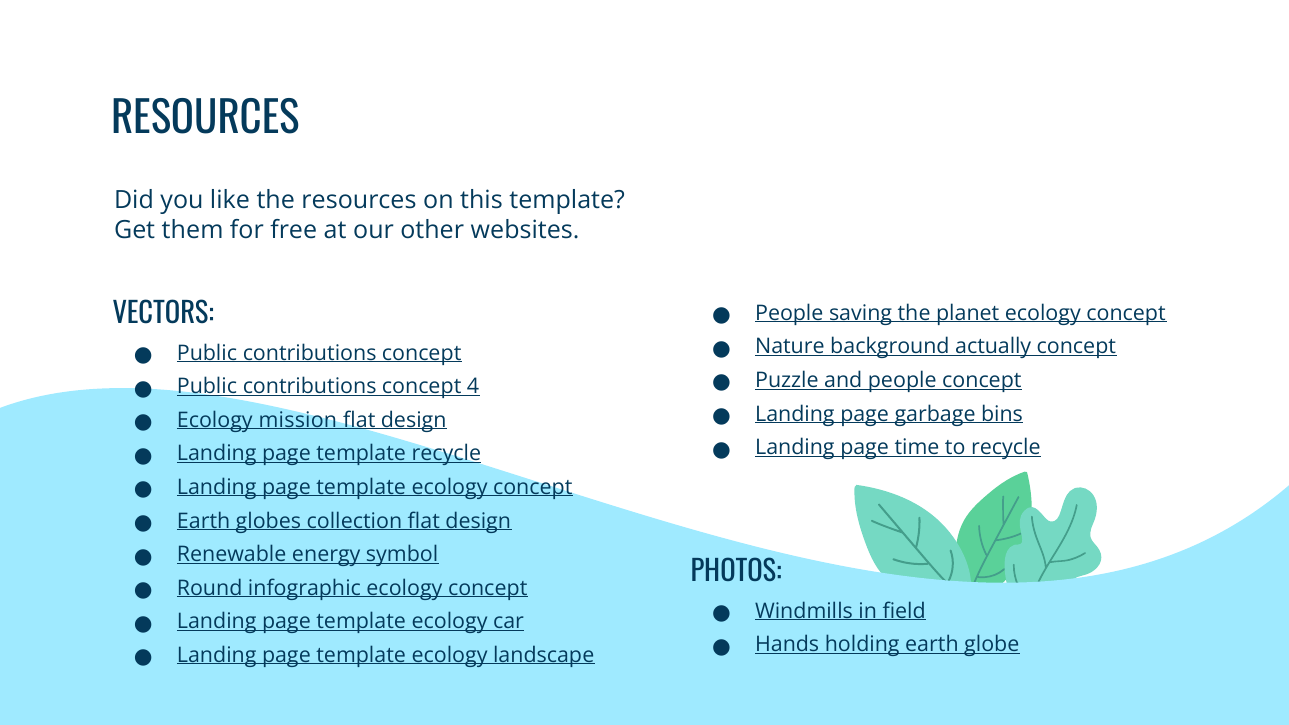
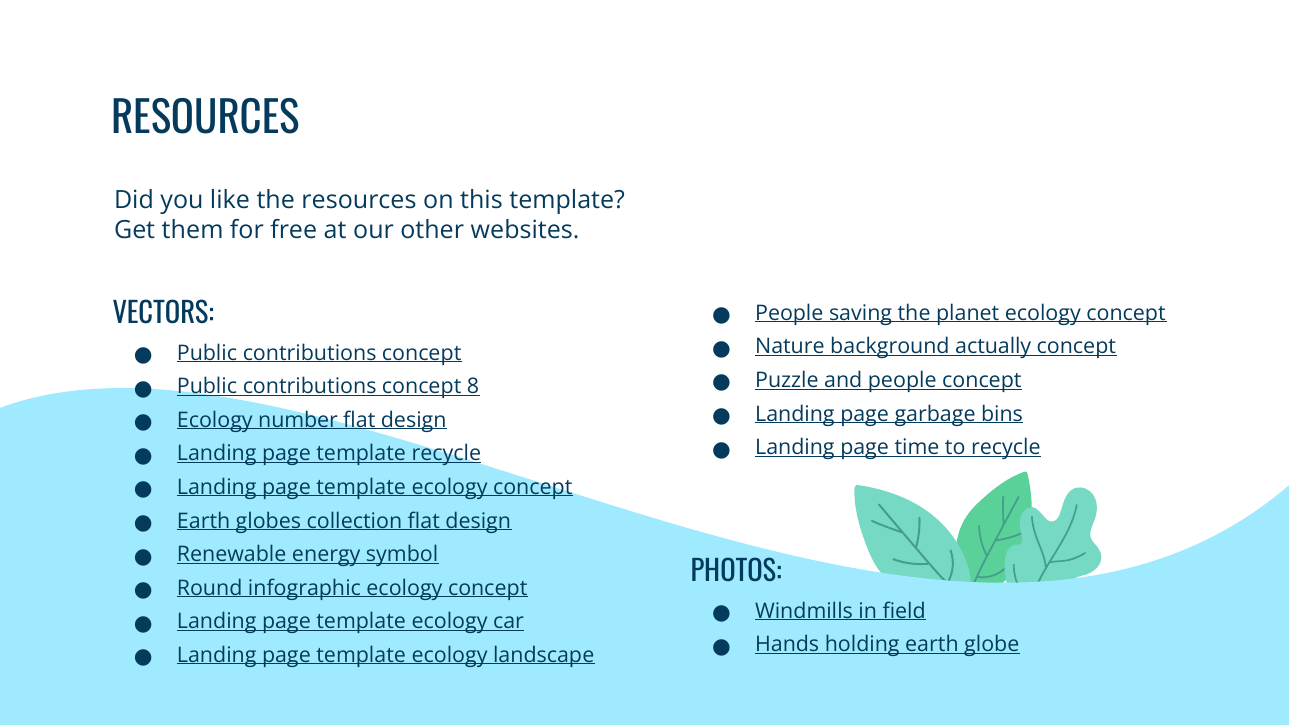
4: 4 -> 8
mission: mission -> number
